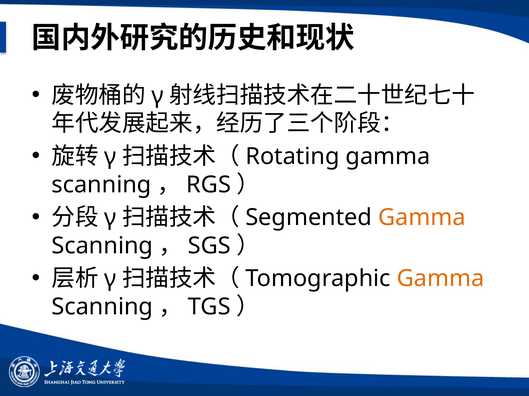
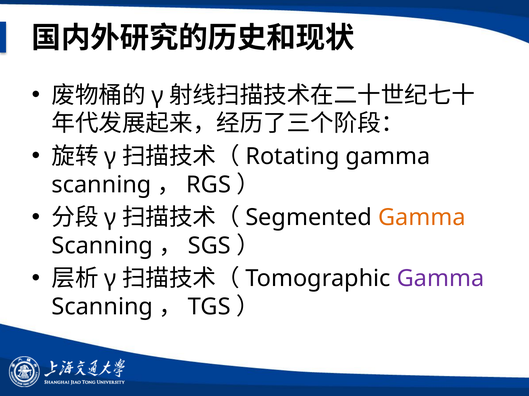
Gamma at (440, 279) colour: orange -> purple
